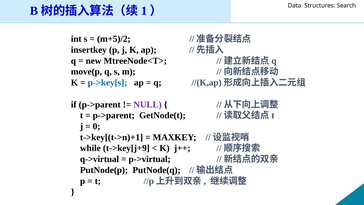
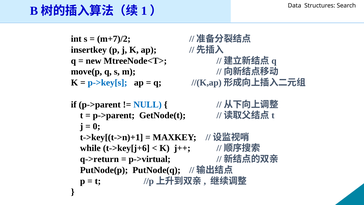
m+5)/2: m+5)/2 -> m+7)/2
NULL colour: purple -> blue
t->key[j+9: t->key[j+9 -> t->key[j+6
q->virtual: q->virtual -> q->return
